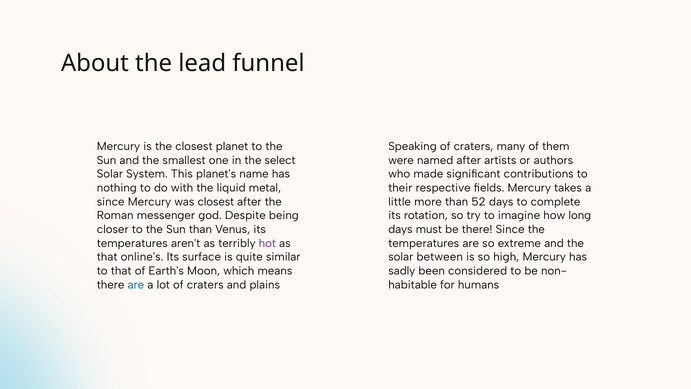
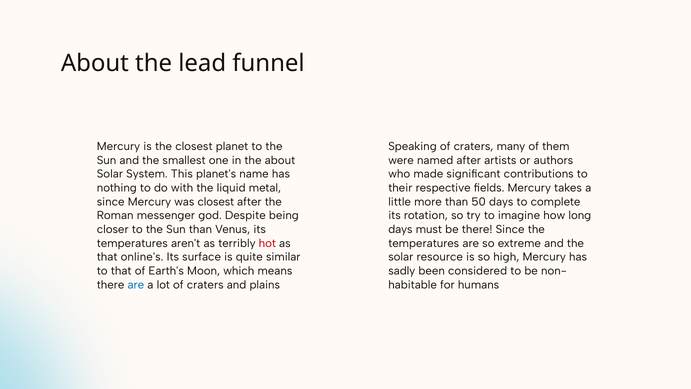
the select: select -> about
52: 52 -> 50
hot colour: purple -> red
between: between -> resource
